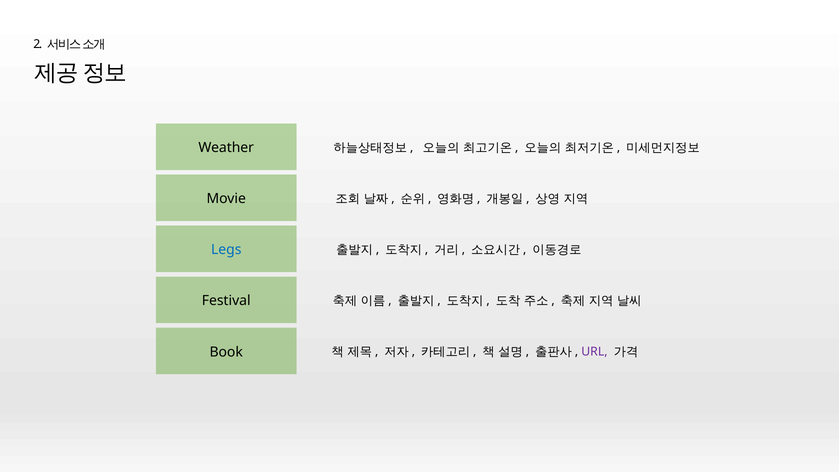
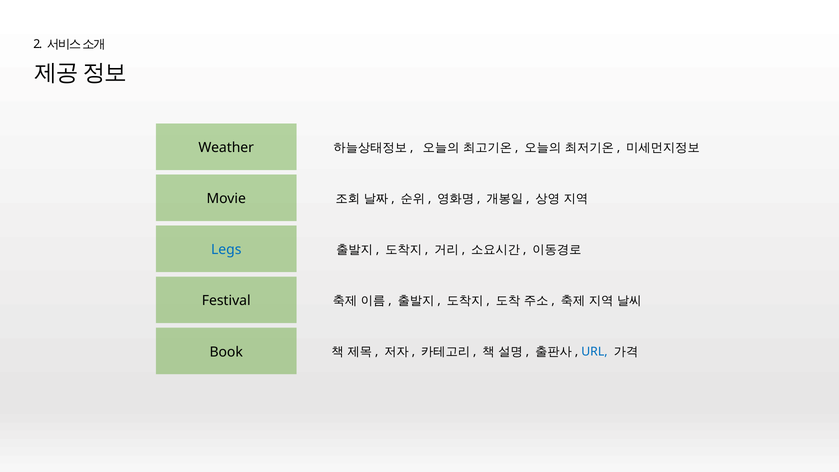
URL colour: purple -> blue
